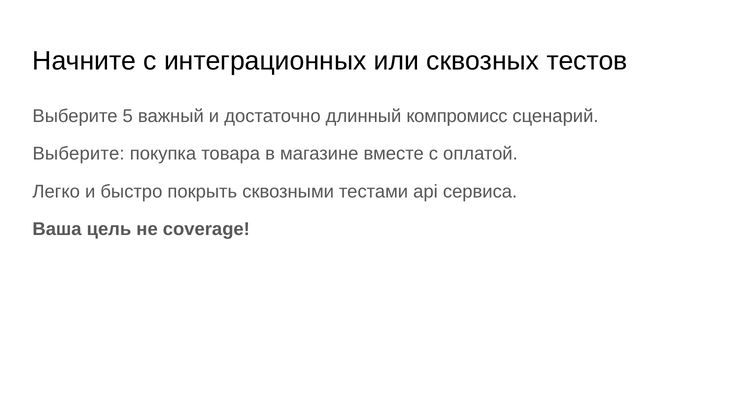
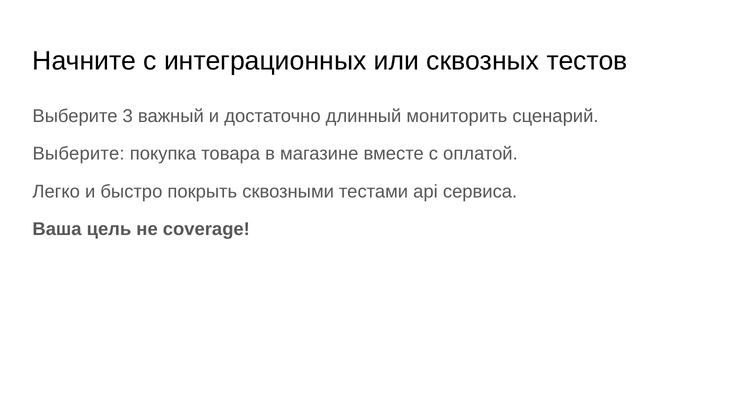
5: 5 -> 3
компромисс: компромисс -> мониторить
